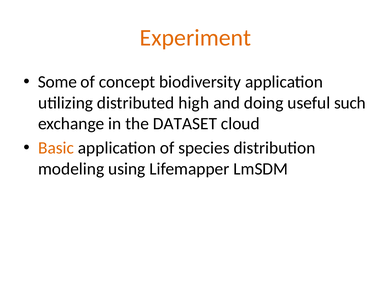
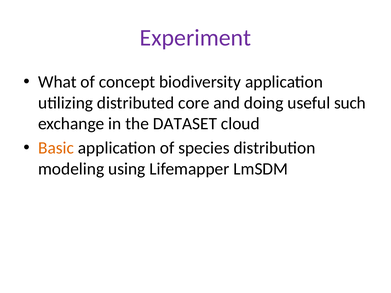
Experiment colour: orange -> purple
Some: Some -> What
high: high -> core
